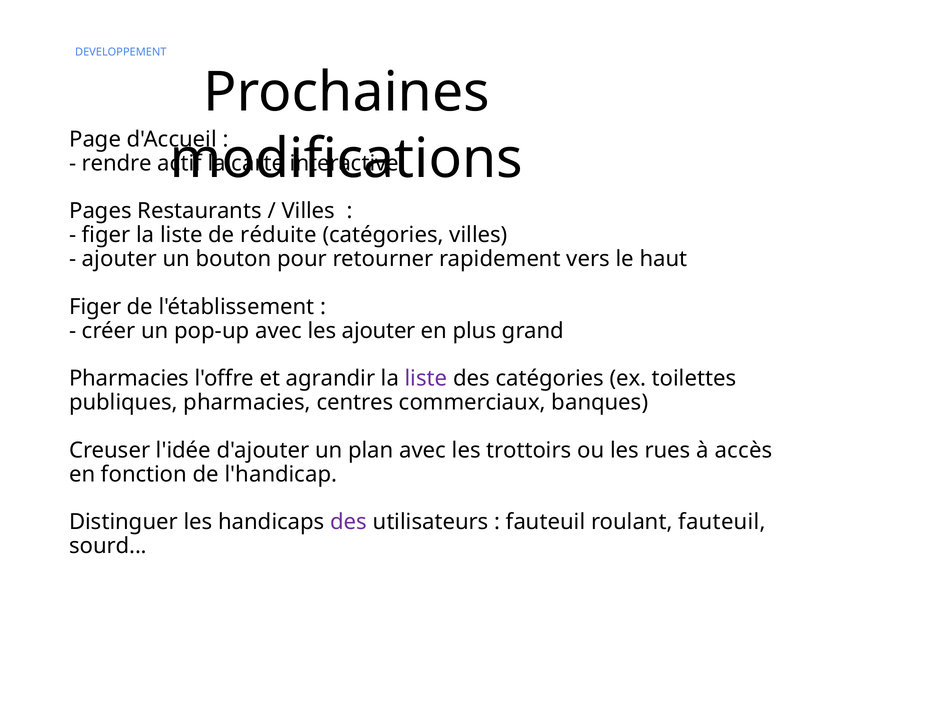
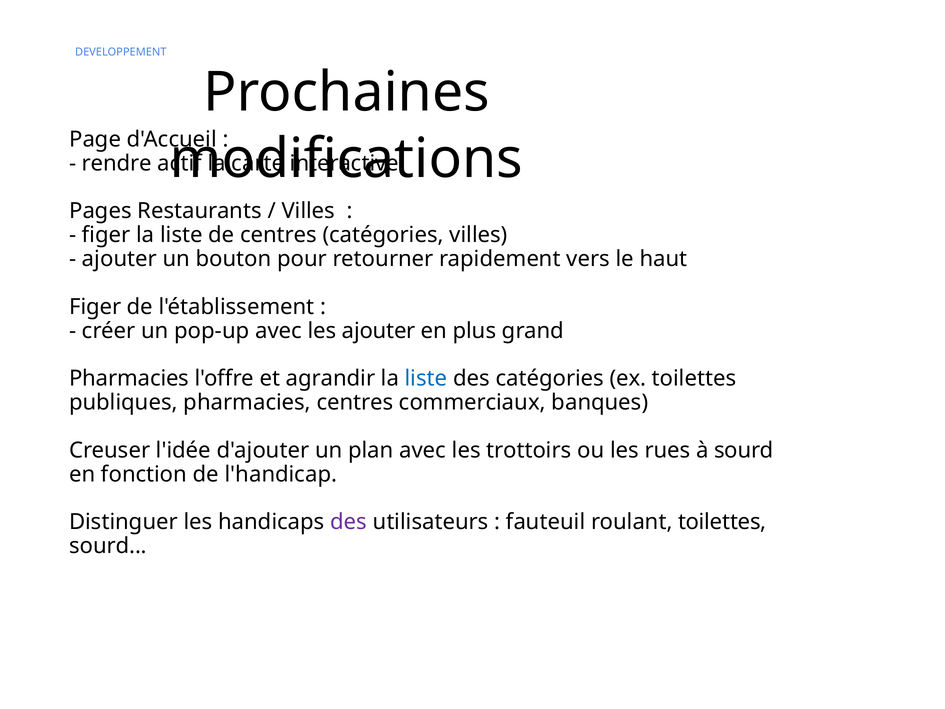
de réduite: réduite -> centres
liste at (426, 378) colour: purple -> blue
à accès: accès -> sourd
roulant fauteuil: fauteuil -> toilettes
